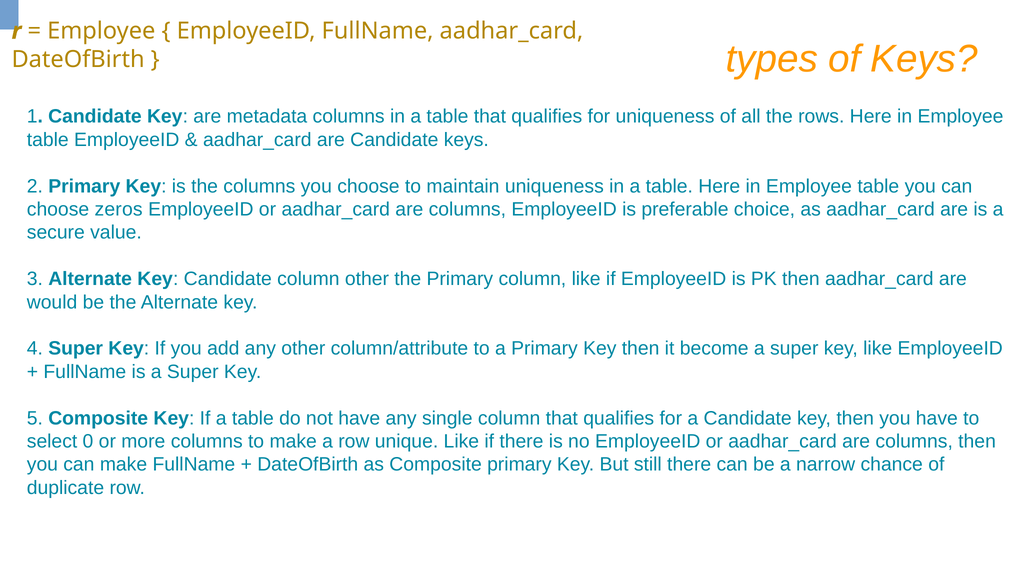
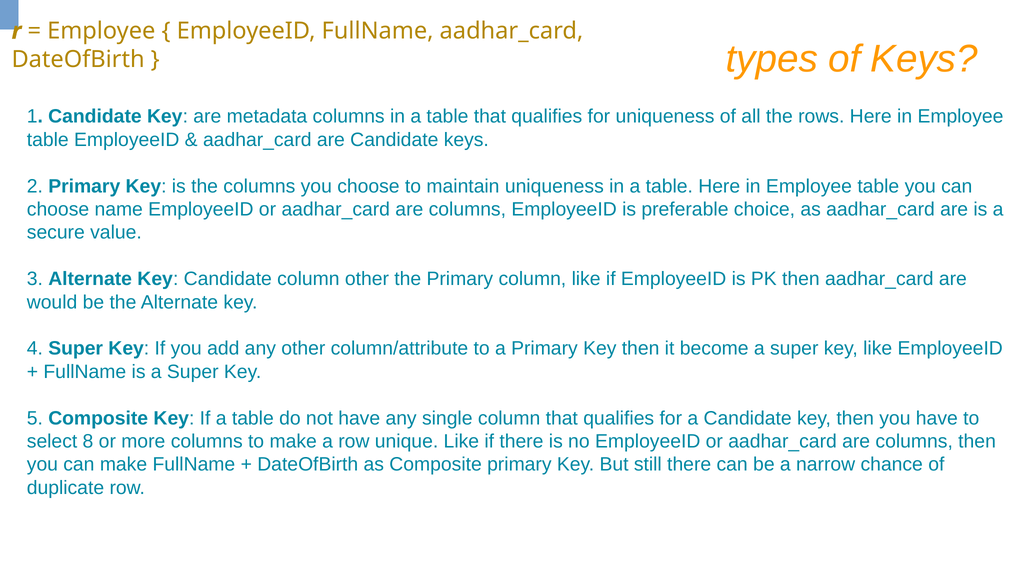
zeros: zeros -> name
0: 0 -> 8
